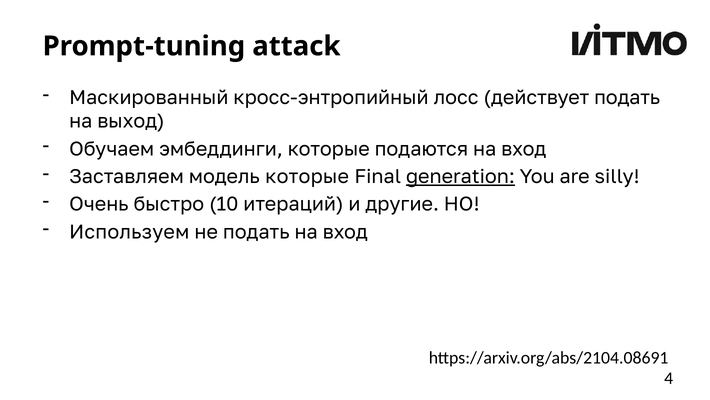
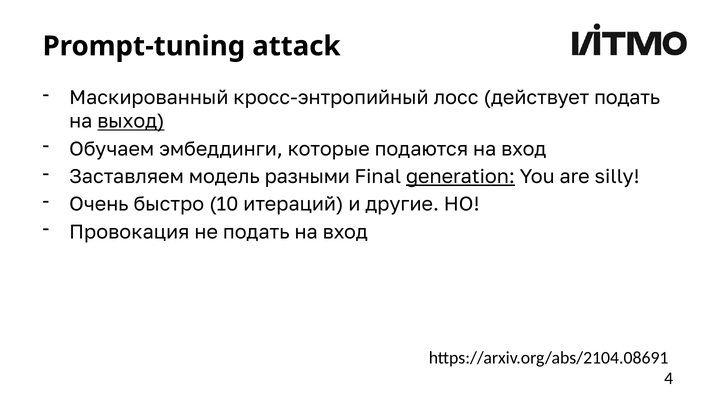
выход underline: none -> present
модель которые: которые -> разными
Используем: Используем -> Провокация
